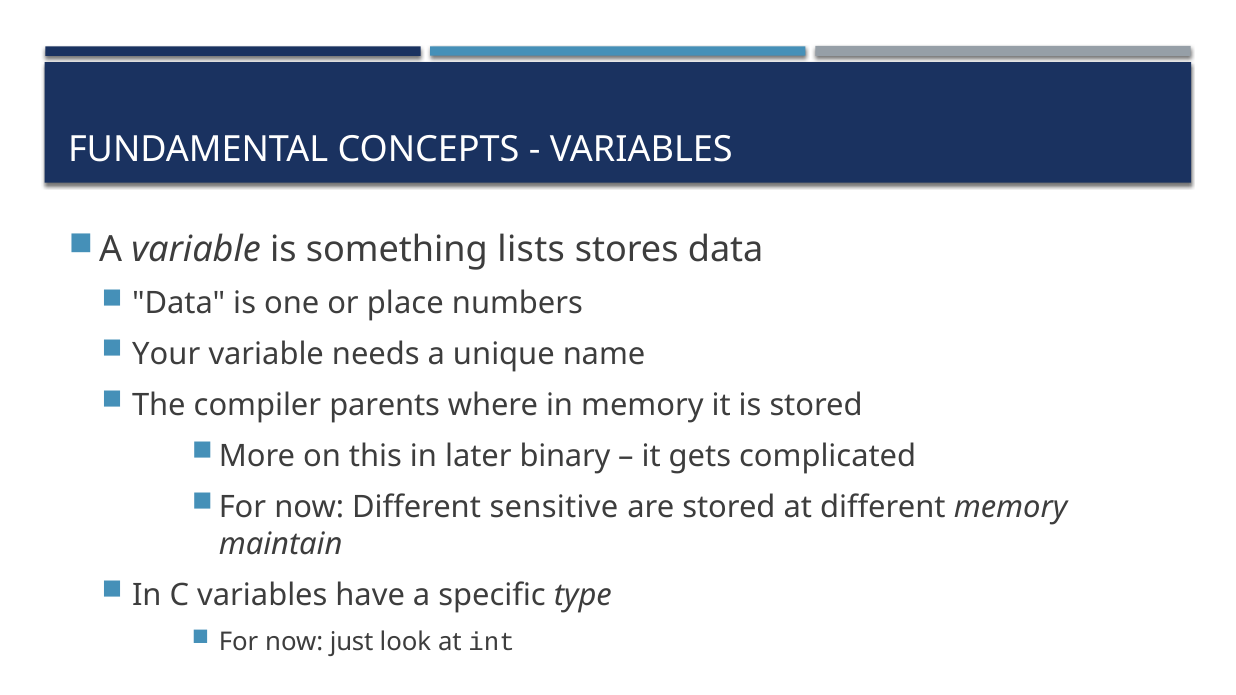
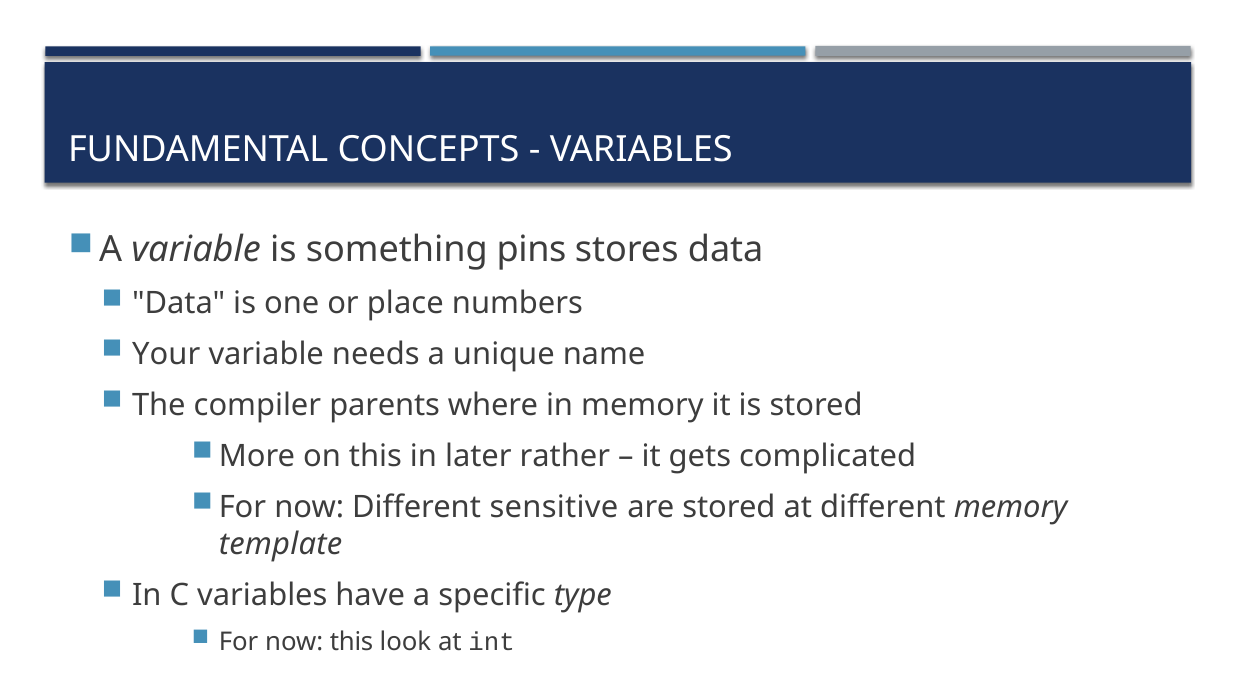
lists: lists -> pins
binary: binary -> rather
maintain: maintain -> template
now just: just -> this
